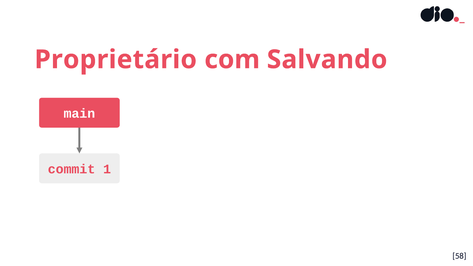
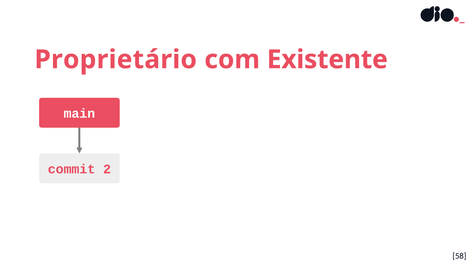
Salvando: Salvando -> Existente
1: 1 -> 2
